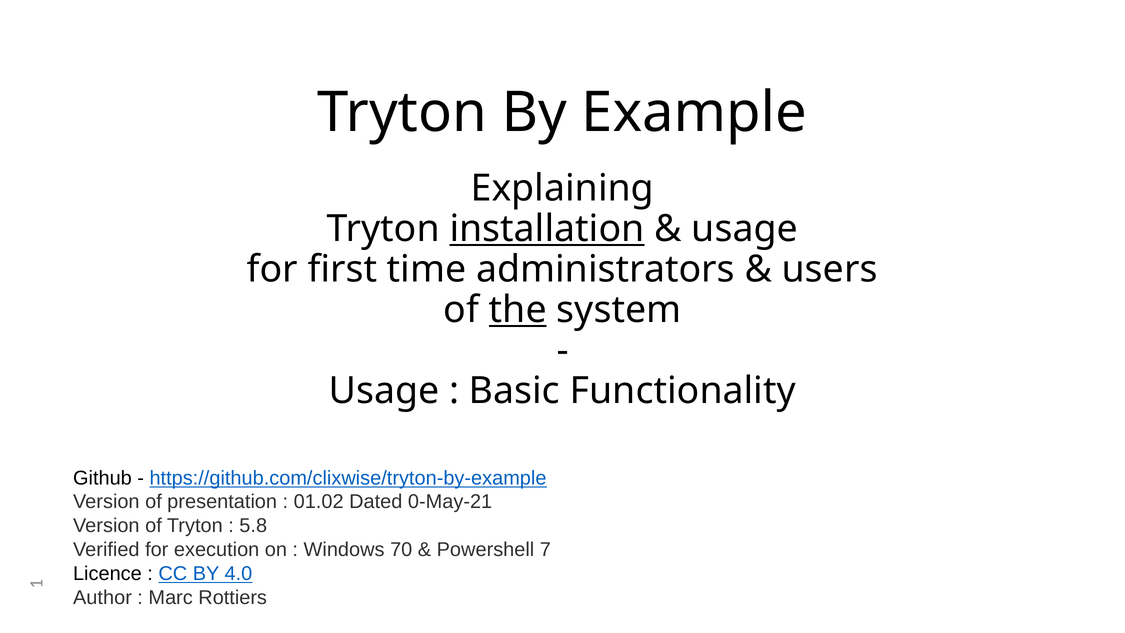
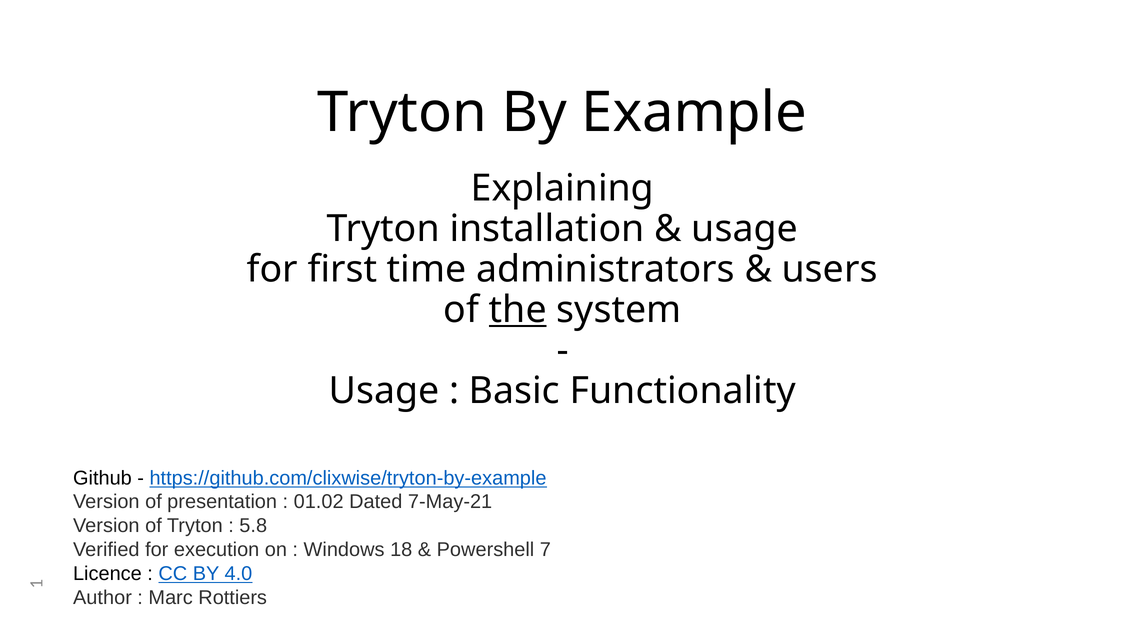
installation underline: present -> none
0-May-21: 0-May-21 -> 7-May-21
70: 70 -> 18
